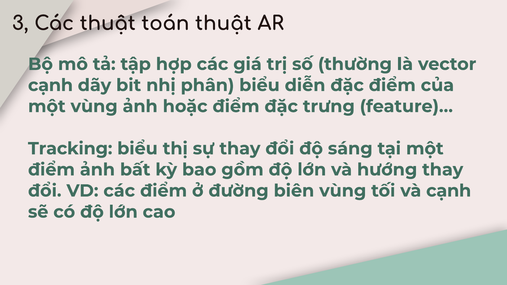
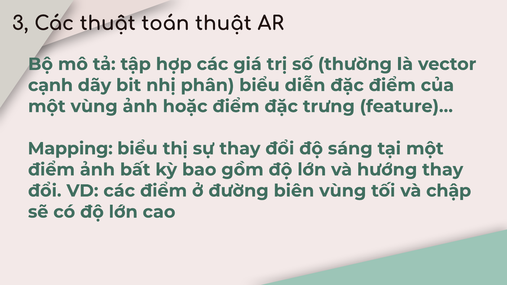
Tracking: Tracking -> Mapping
và cạnh: cạnh -> chập
